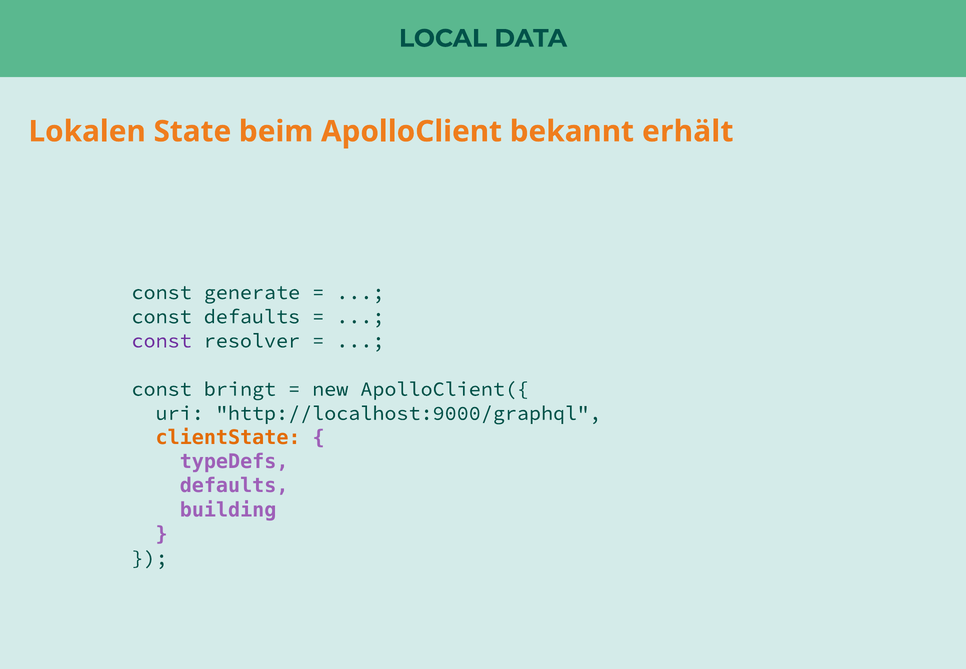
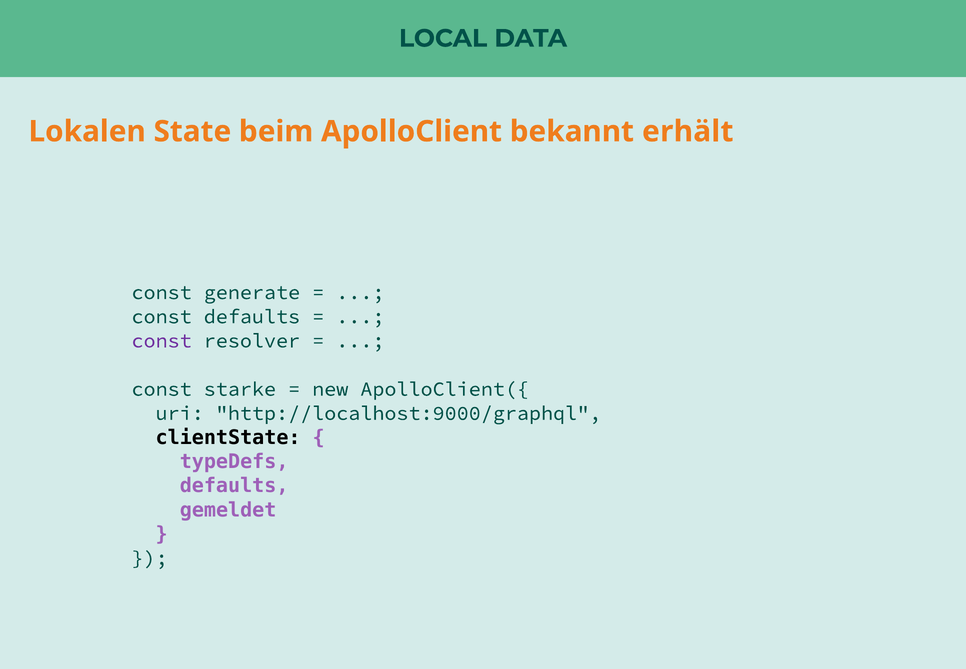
bringt: bringt -> starke
clientState colour: orange -> black
building: building -> gemeldet
